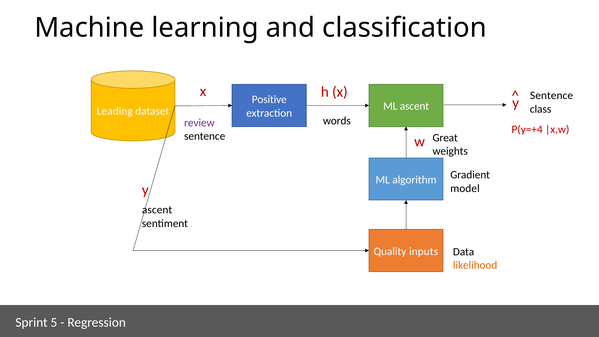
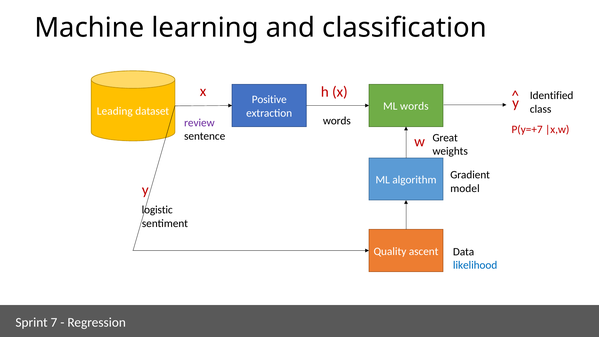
Sentence at (552, 95): Sentence -> Identified
ML ascent: ascent -> words
P(y=+4: P(y=+4 -> P(y=+7
ascent at (157, 210): ascent -> logistic
inputs: inputs -> ascent
likelihood colour: orange -> blue
5: 5 -> 7
